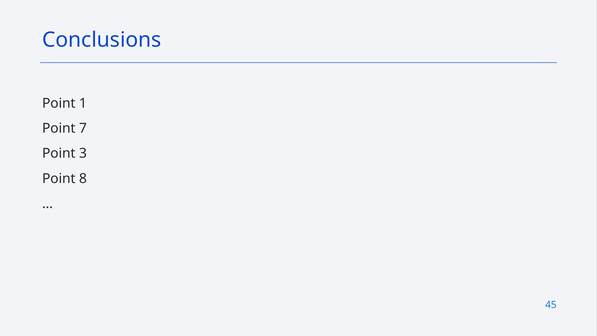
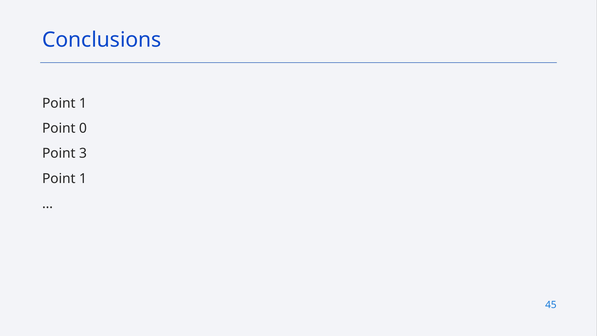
7: 7 -> 0
8 at (83, 178): 8 -> 1
